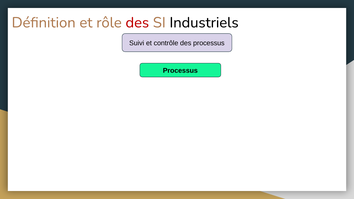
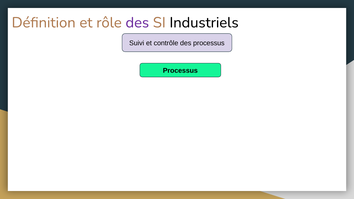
des at (137, 23) colour: red -> purple
